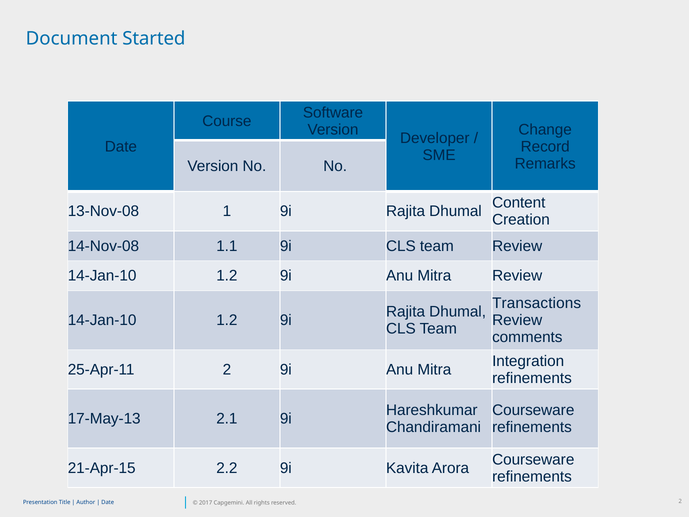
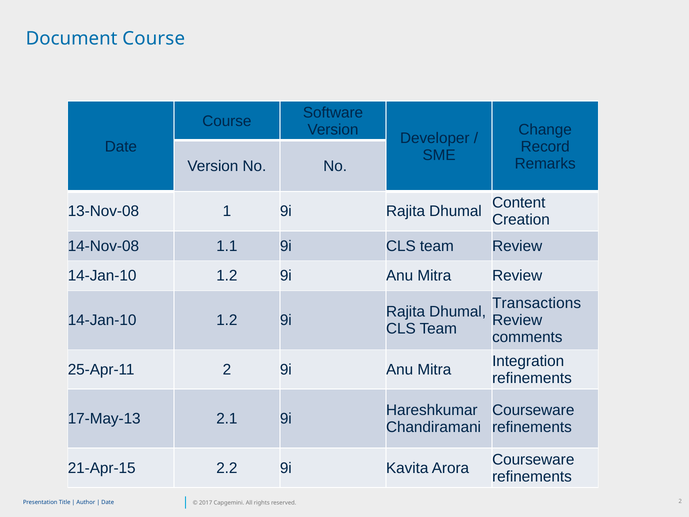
Document Started: Started -> Course
